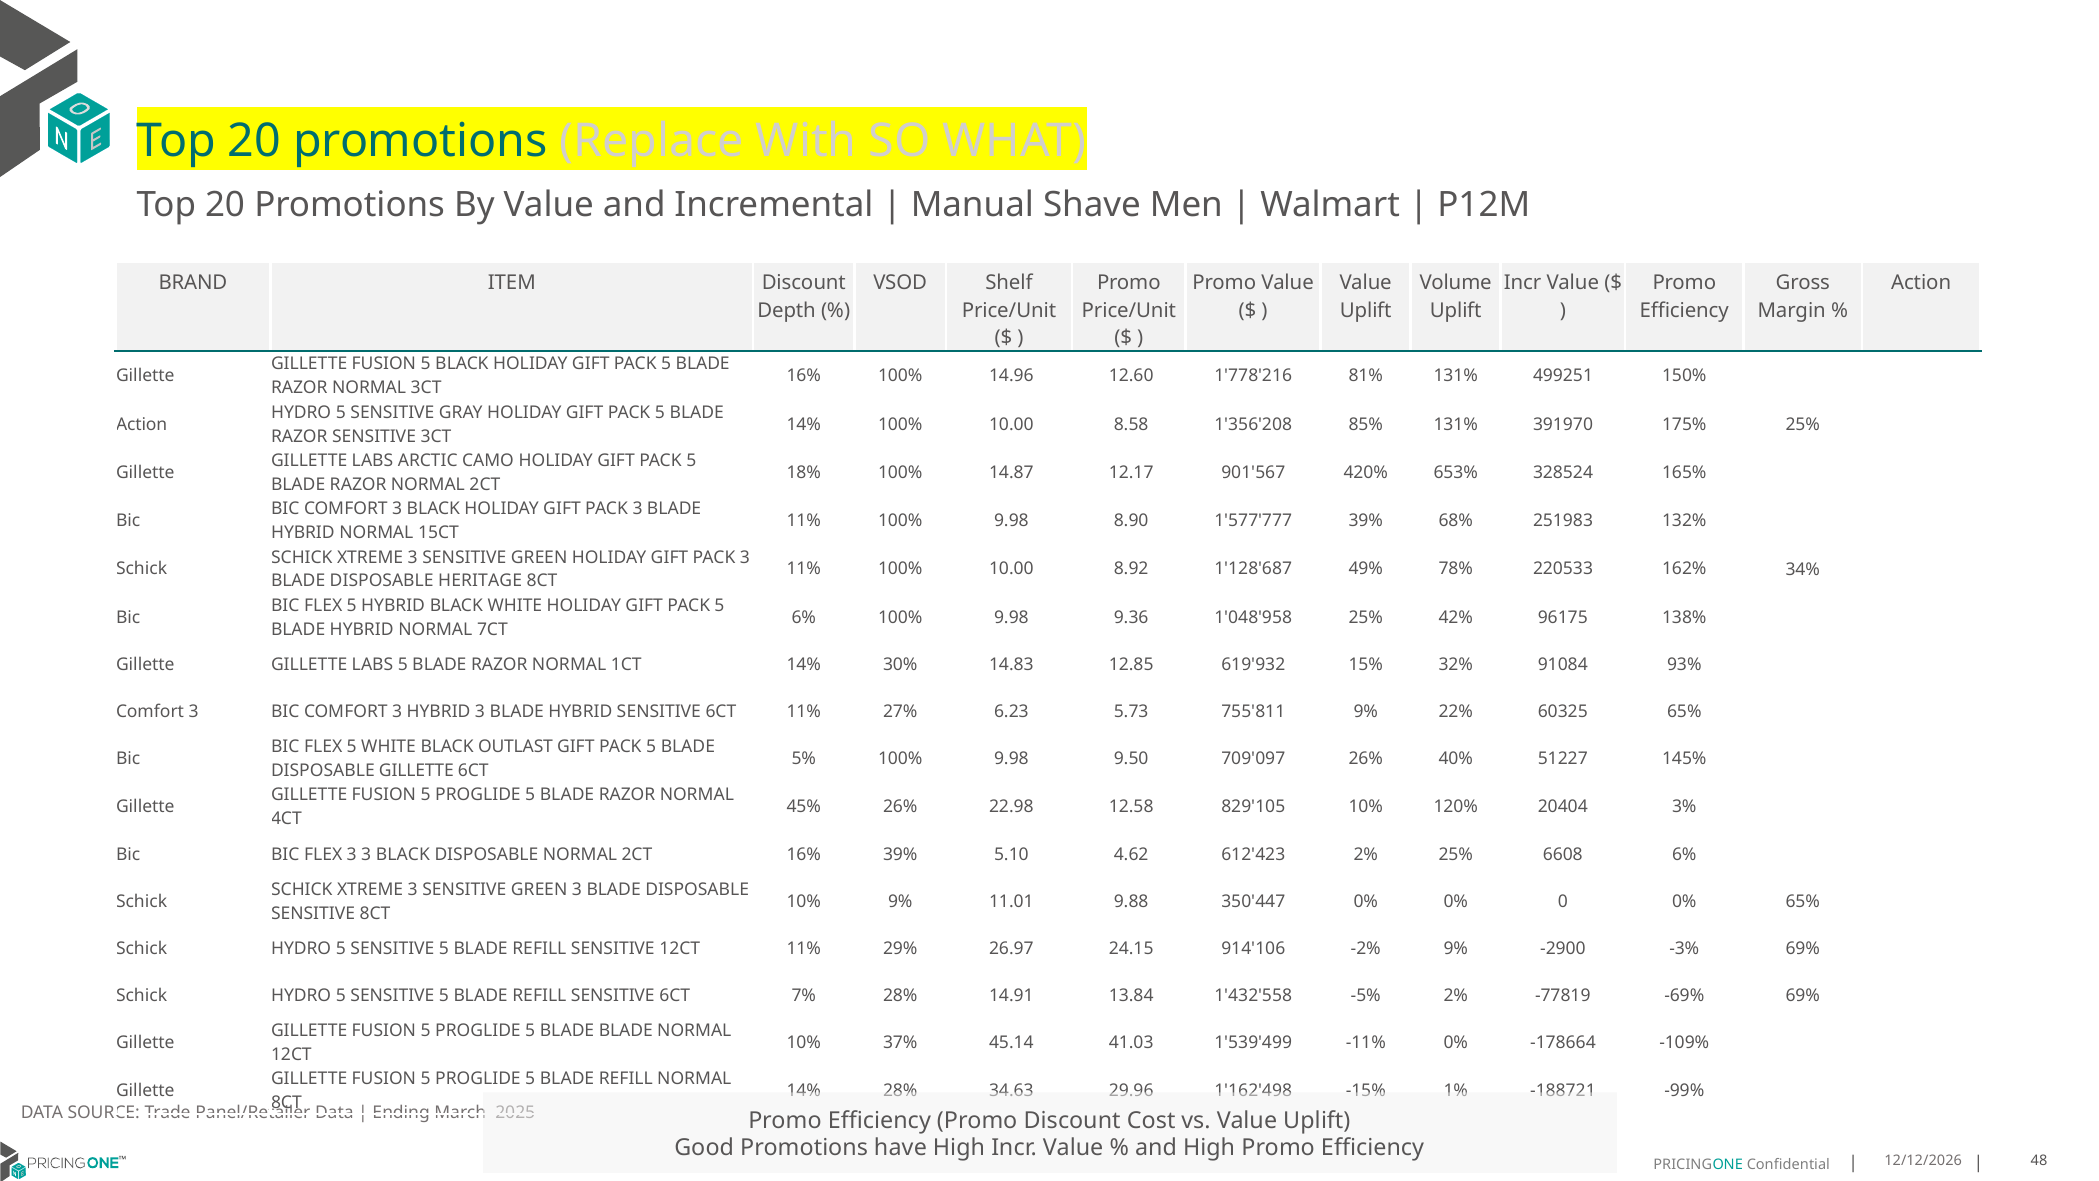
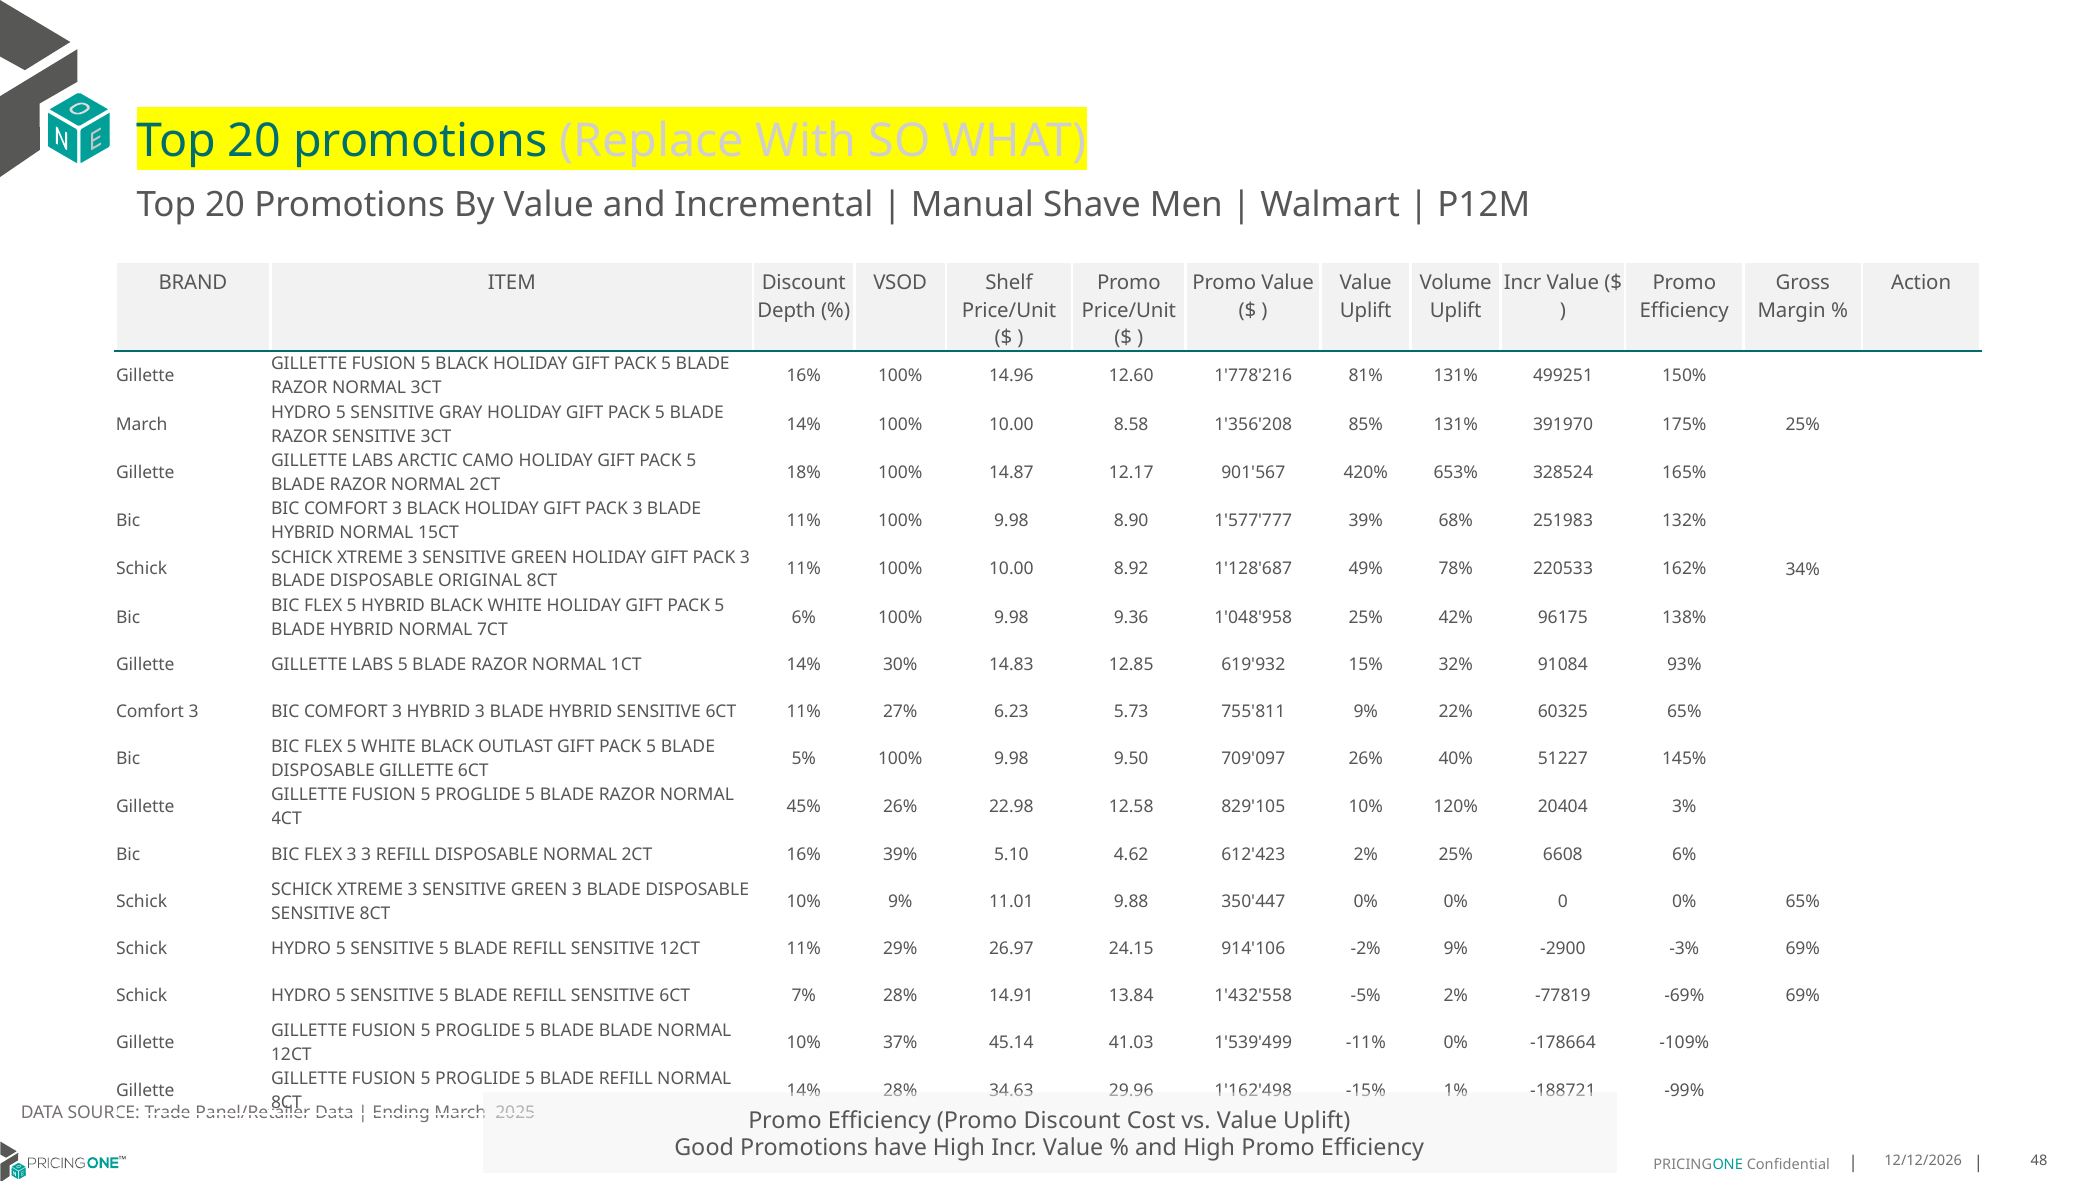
Action at (142, 424): Action -> March
HERITAGE: HERITAGE -> ORIGINAL
3 3 BLACK: BLACK -> REFILL
